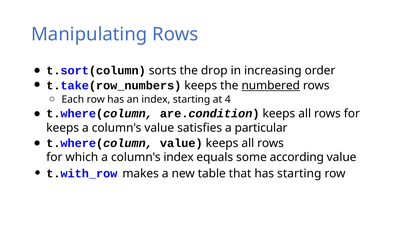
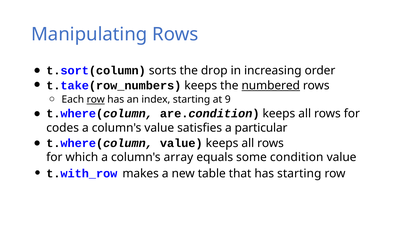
row at (96, 99) underline: none -> present
4: 4 -> 9
keeps at (63, 128): keeps -> codes
column's index: index -> array
according: according -> condition
